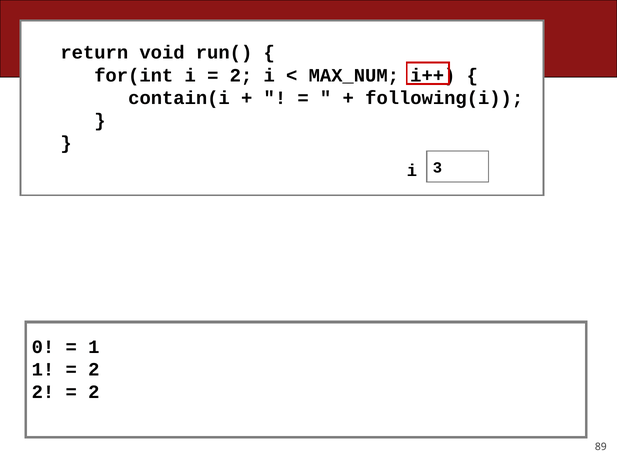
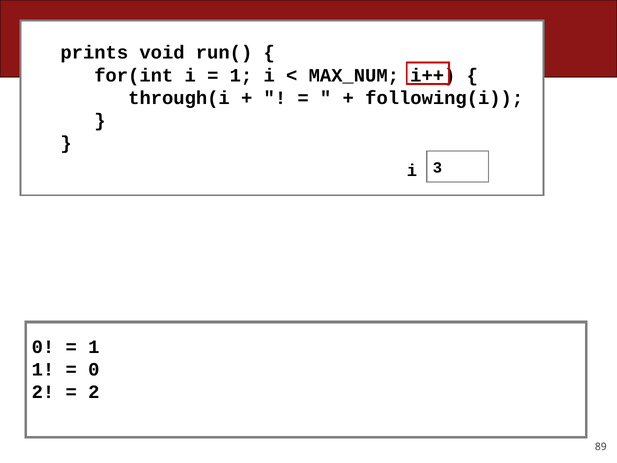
return: return -> prints
2 at (241, 75): 2 -> 1
contain(i: contain(i -> through(i
2 at (94, 369): 2 -> 0
